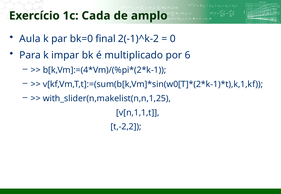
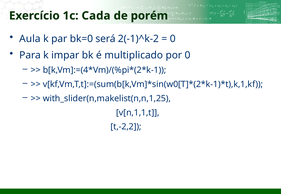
amplo: amplo -> porém
final: final -> será
por 6: 6 -> 0
